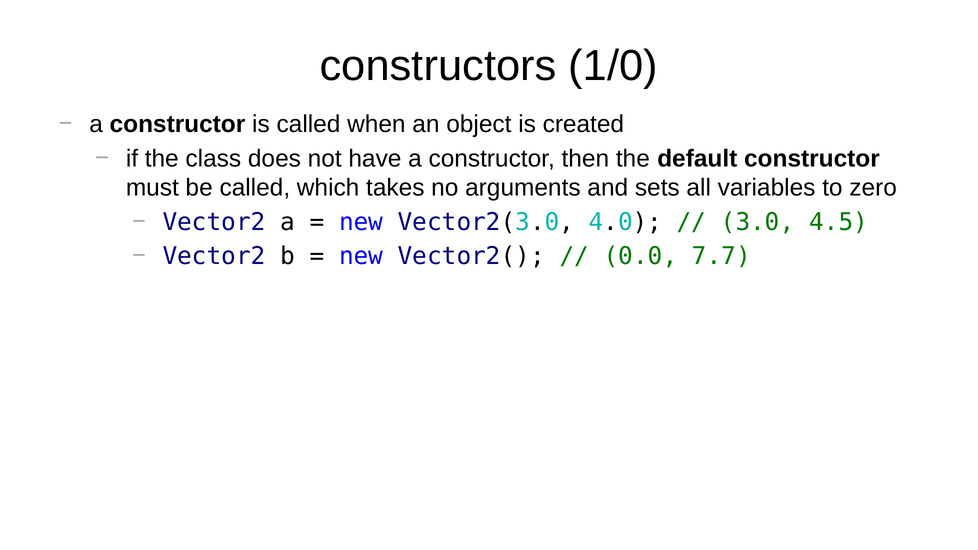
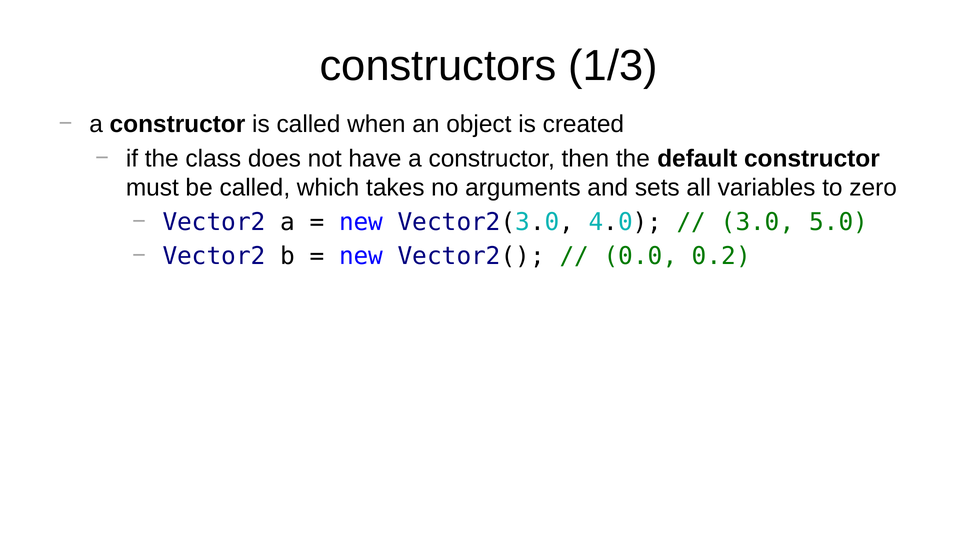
1/0: 1/0 -> 1/3
4.5: 4.5 -> 5.0
7.7: 7.7 -> 0.2
